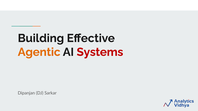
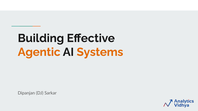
Systems colour: red -> orange
